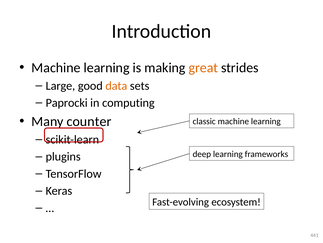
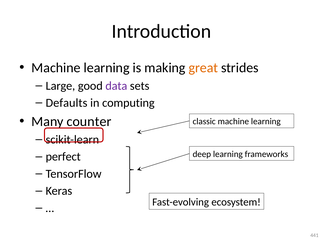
data colour: orange -> purple
Paprocki: Paprocki -> Defaults
plugins: plugins -> perfect
